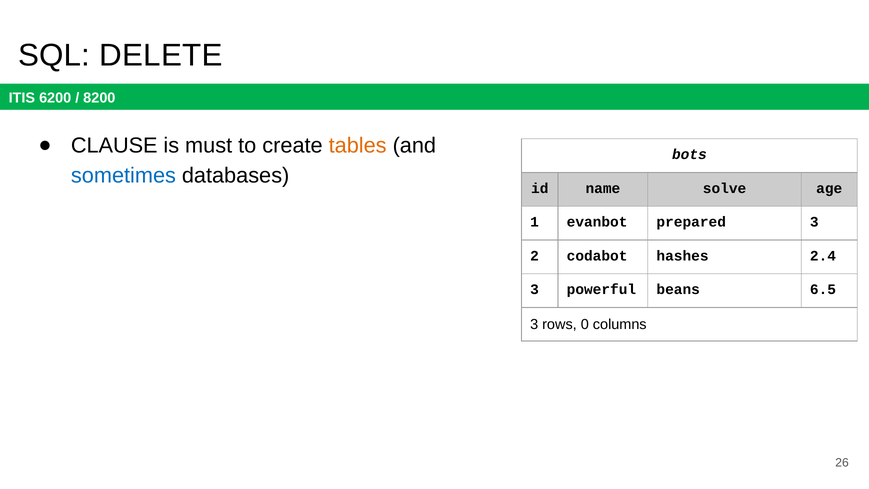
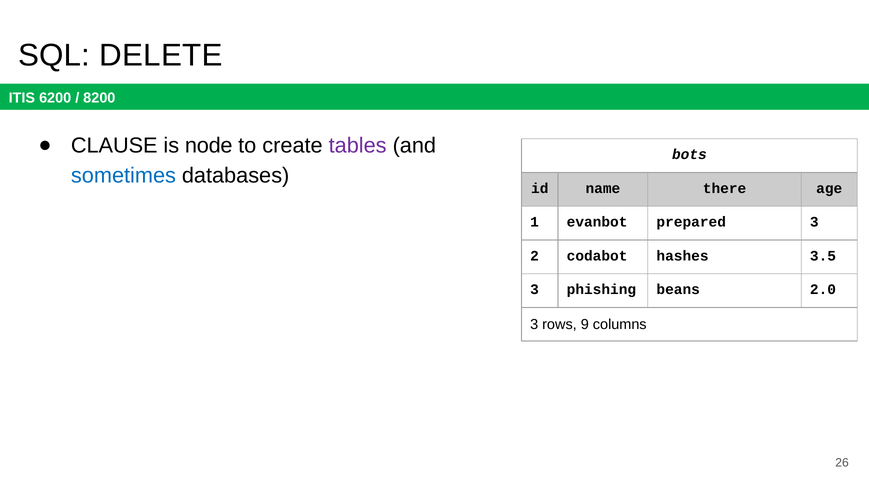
must: must -> node
tables colour: orange -> purple
solve: solve -> there
2.4: 2.4 -> 3.5
powerful: powerful -> phishing
6.5: 6.5 -> 2.0
0: 0 -> 9
